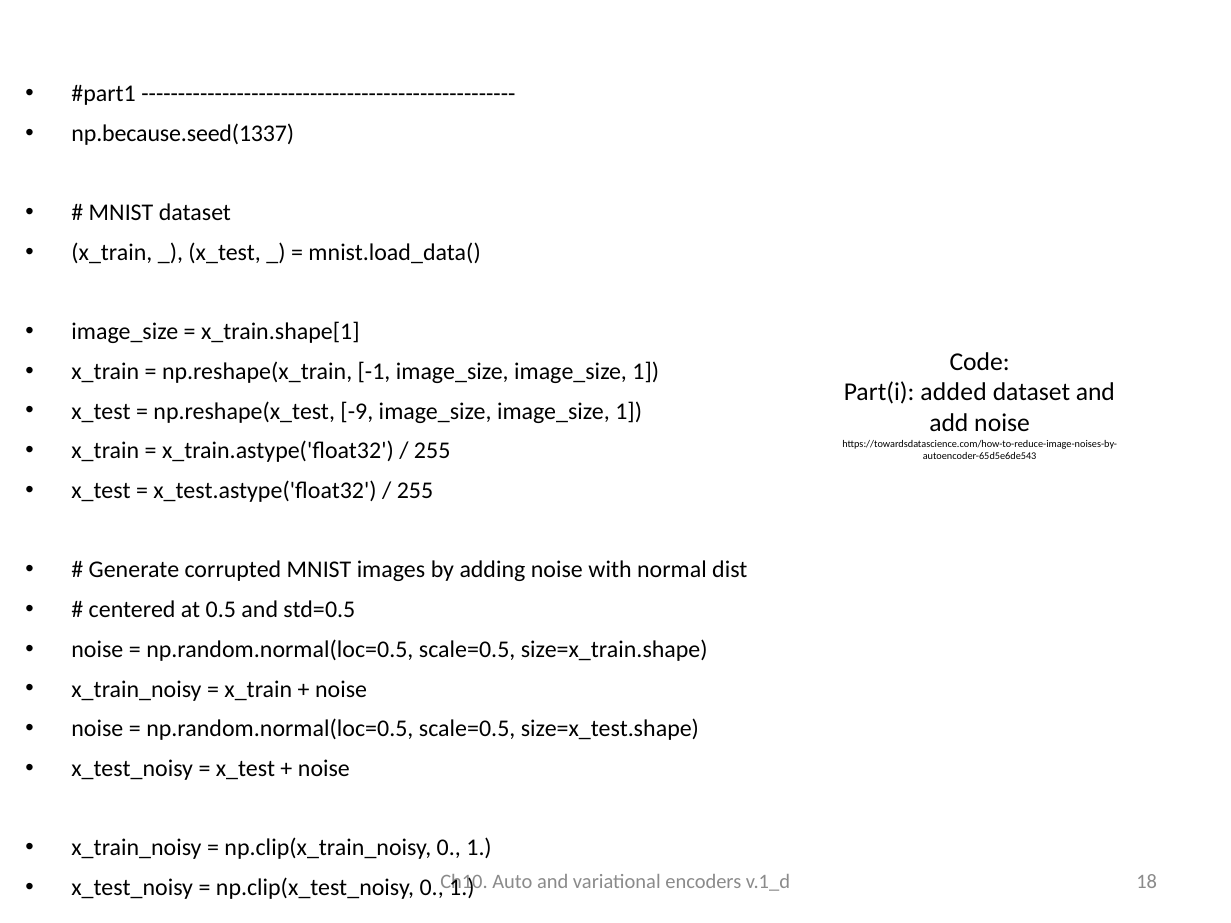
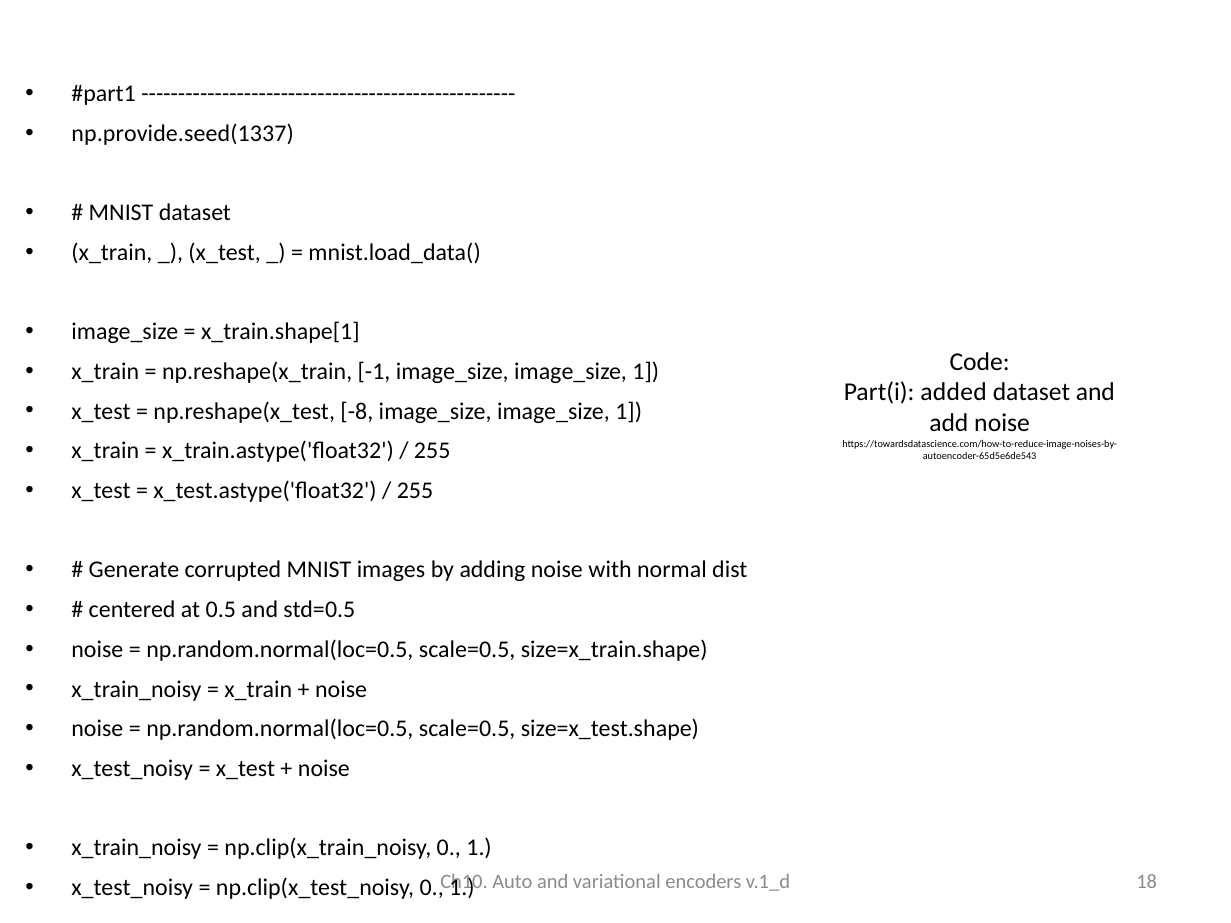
np.because.seed(1337: np.because.seed(1337 -> np.provide.seed(1337
-9: -9 -> -8
